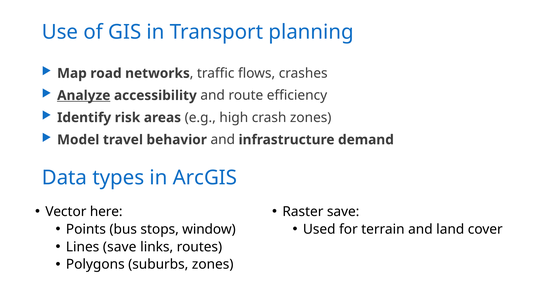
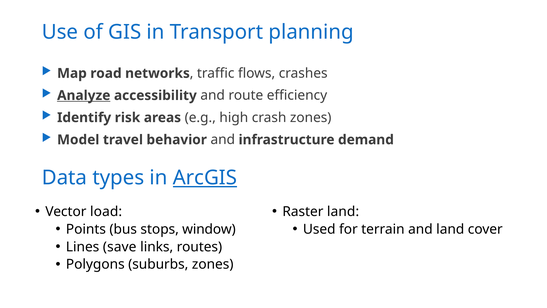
ArcGIS underline: none -> present
here: here -> load
Raster save: save -> land
